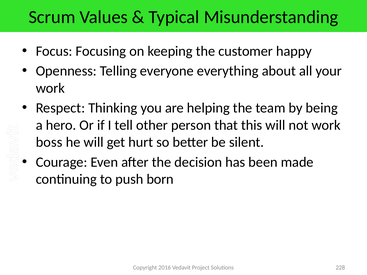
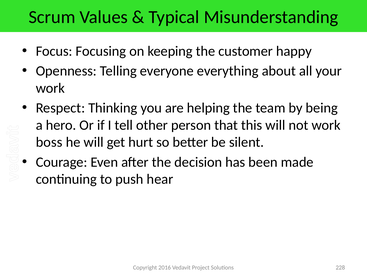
born: born -> hear
